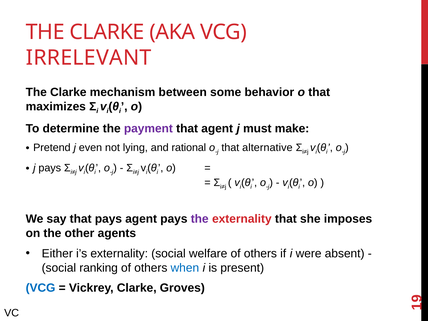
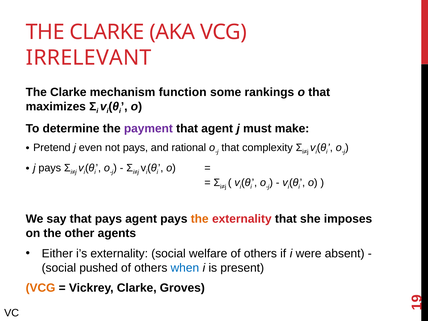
between: between -> function
behavior: behavior -> rankings
not lying: lying -> pays
alternative: alternative -> complexity
the at (200, 219) colour: purple -> orange
ranking: ranking -> pushed
VCG at (41, 288) colour: blue -> orange
